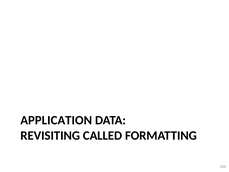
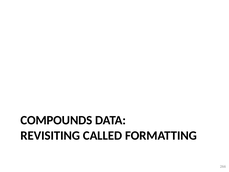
APPLICATION: APPLICATION -> COMPOUNDS
